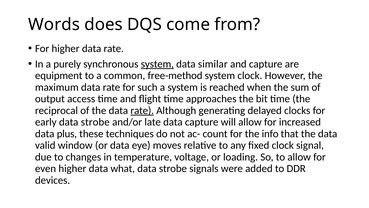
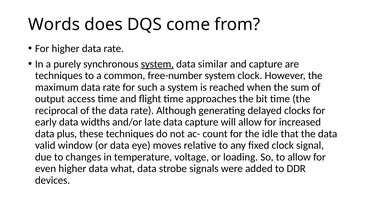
equipment at (59, 75): equipment -> techniques
free-method: free-method -> free-number
rate at (142, 110) underline: present -> none
early data strobe: strobe -> widths
info: info -> idle
